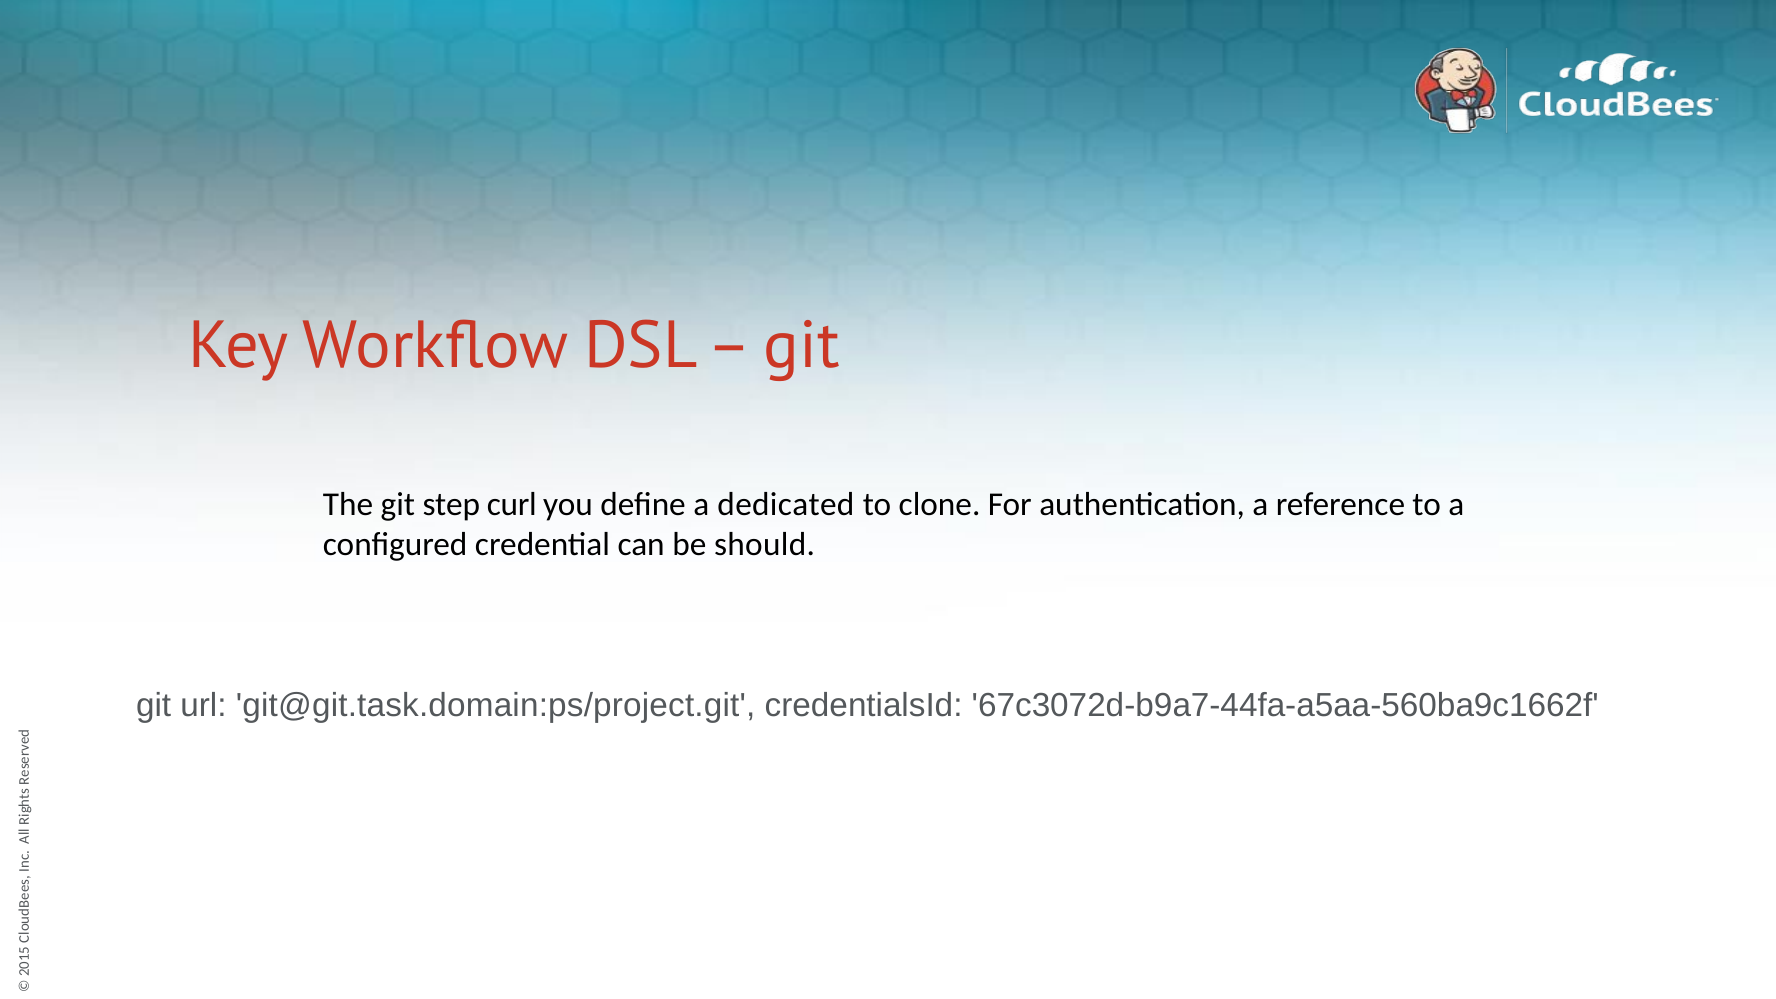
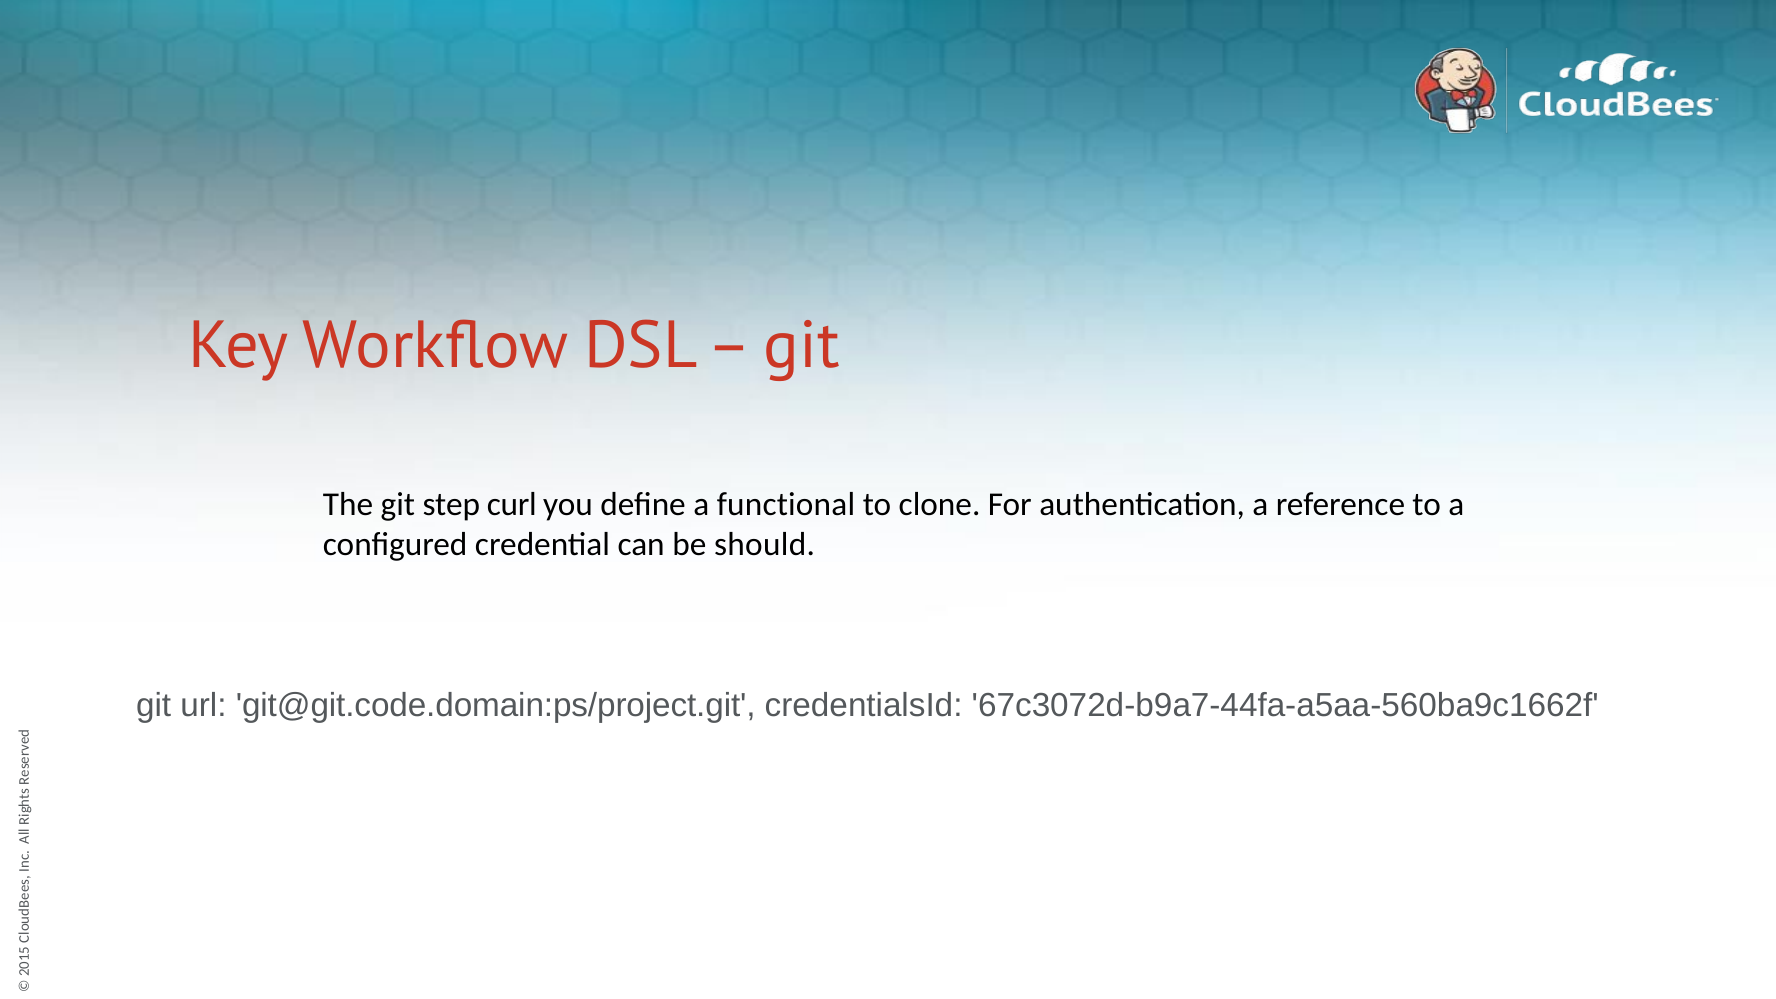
dedicated: dedicated -> functional
git@git.task.domain:ps/project.git: git@git.task.domain:ps/project.git -> git@git.code.domain:ps/project.git
